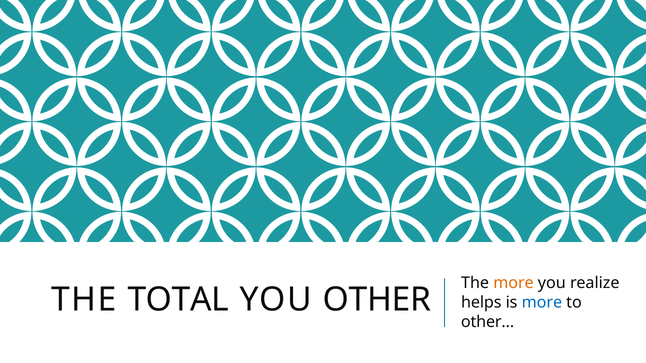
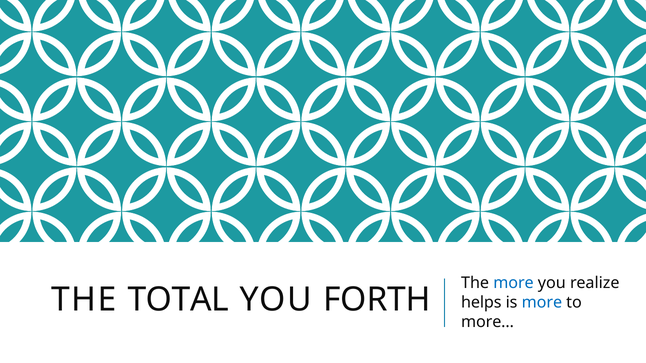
more at (514, 283) colour: orange -> blue
OTHER: OTHER -> FORTH
other…: other… -> more…
